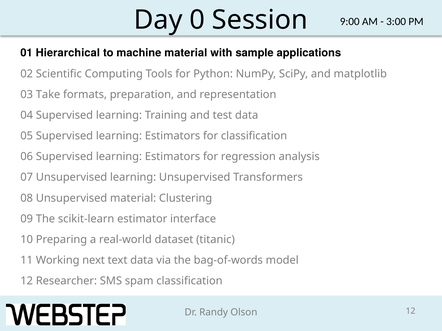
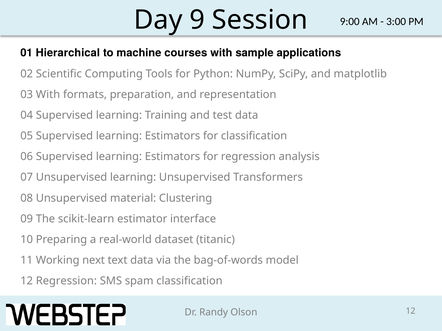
0: 0 -> 9
machine material: material -> courses
03 Take: Take -> With
12 Researcher: Researcher -> Regression
